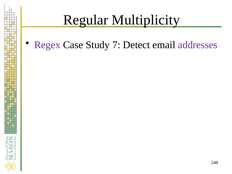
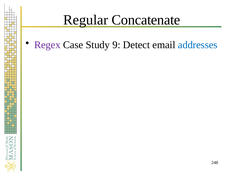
Multiplicity: Multiplicity -> Concatenate
7: 7 -> 9
addresses colour: purple -> blue
